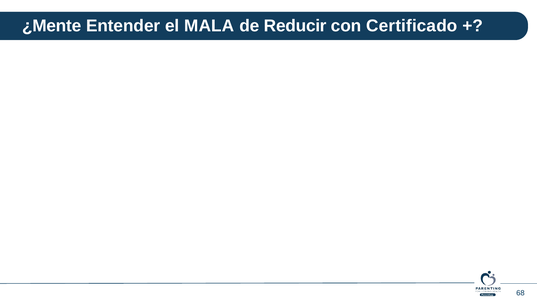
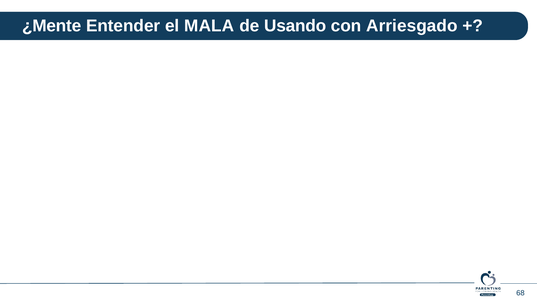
Reducir: Reducir -> Usando
Certificado: Certificado -> Arriesgado
